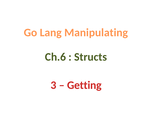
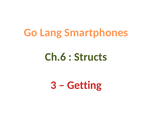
Manipulating: Manipulating -> Smartphones
